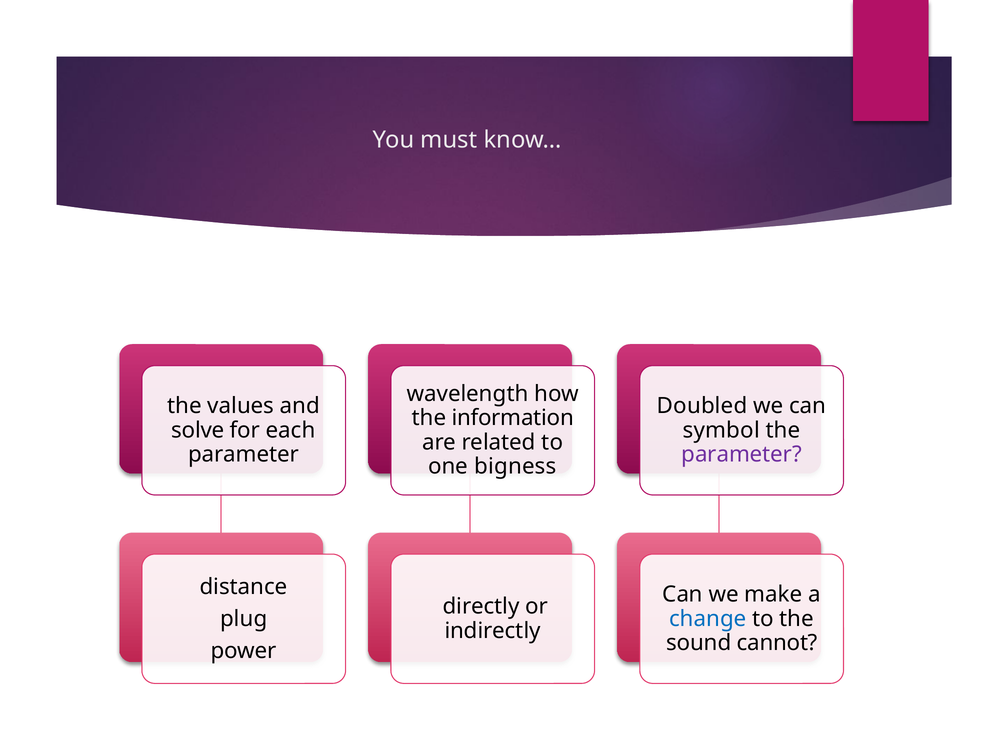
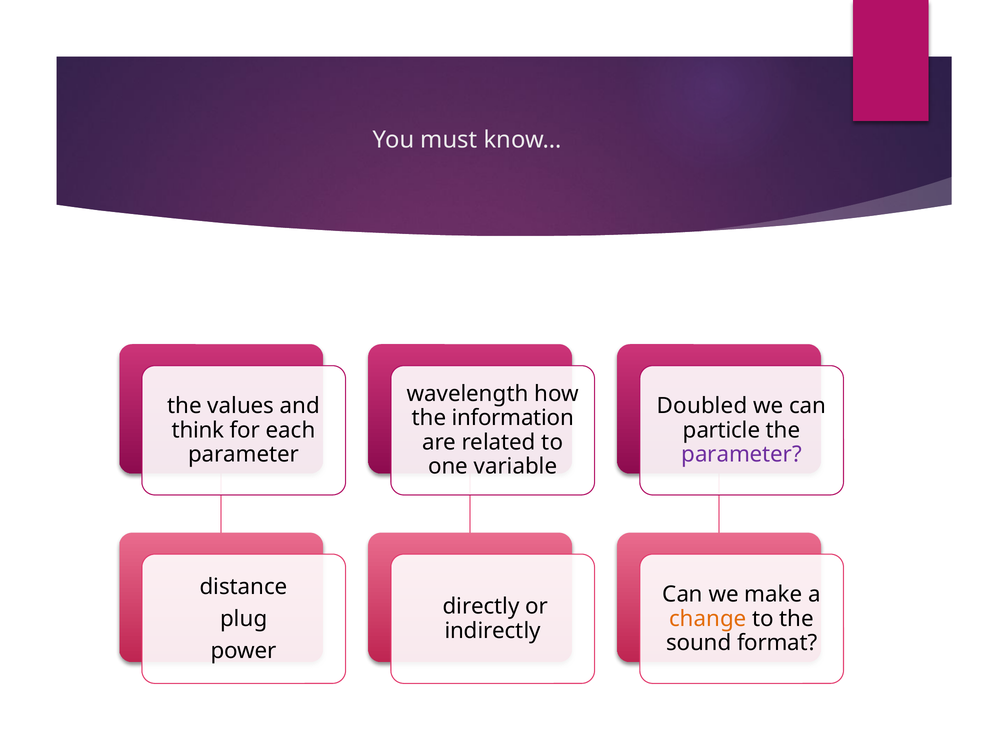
solve: solve -> think
symbol: symbol -> particle
bigness: bigness -> variable
change colour: blue -> orange
cannot: cannot -> format
